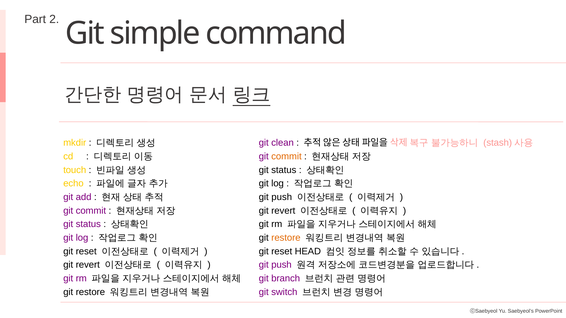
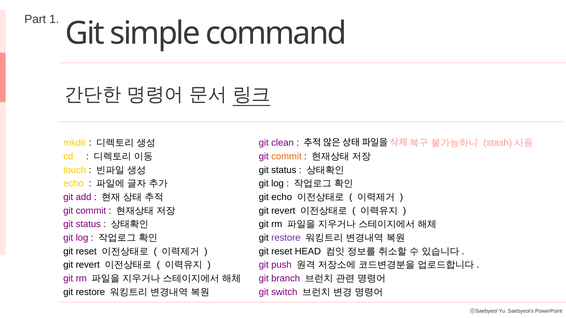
2: 2 -> 1
push at (282, 197): push -> echo
restore at (286, 238) colour: orange -> purple
